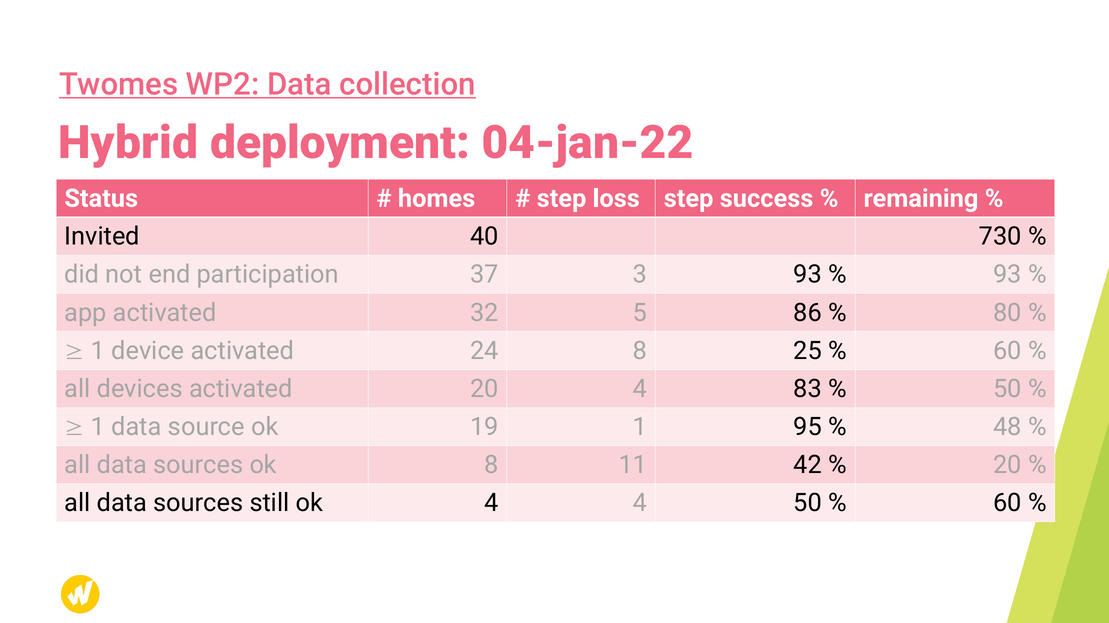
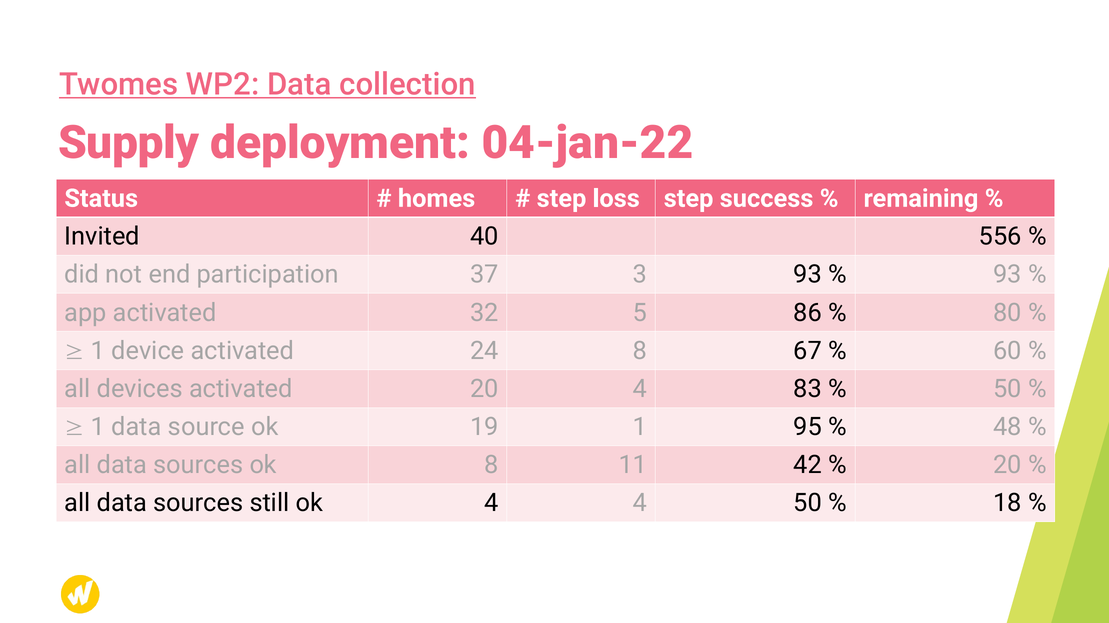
Hybrid: Hybrid -> Supply
730: 730 -> 556
25: 25 -> 67
60 at (1007, 504): 60 -> 18
